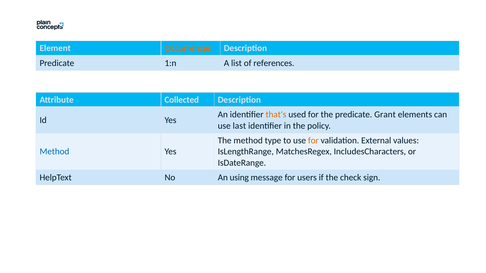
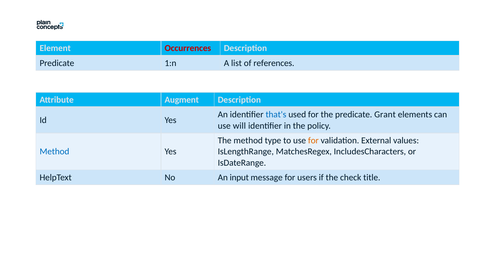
Occurrences colour: orange -> red
Collected: Collected -> Augment
that's colour: orange -> blue
last: last -> will
using: using -> input
sign: sign -> title
